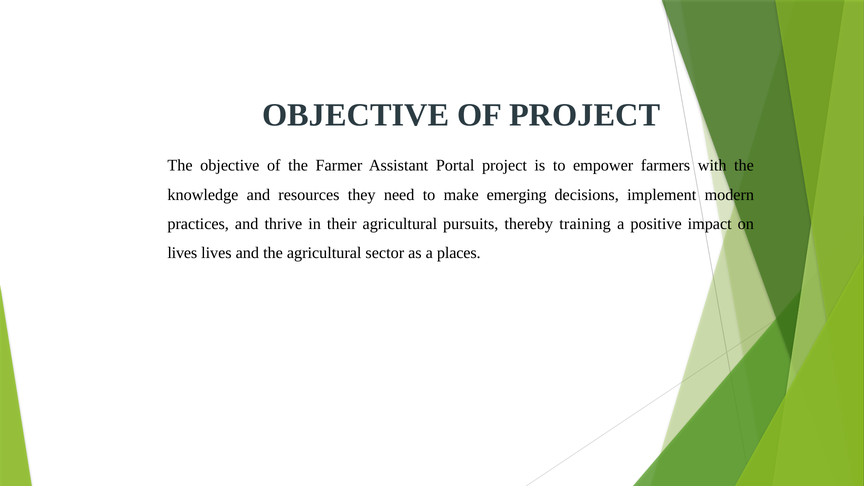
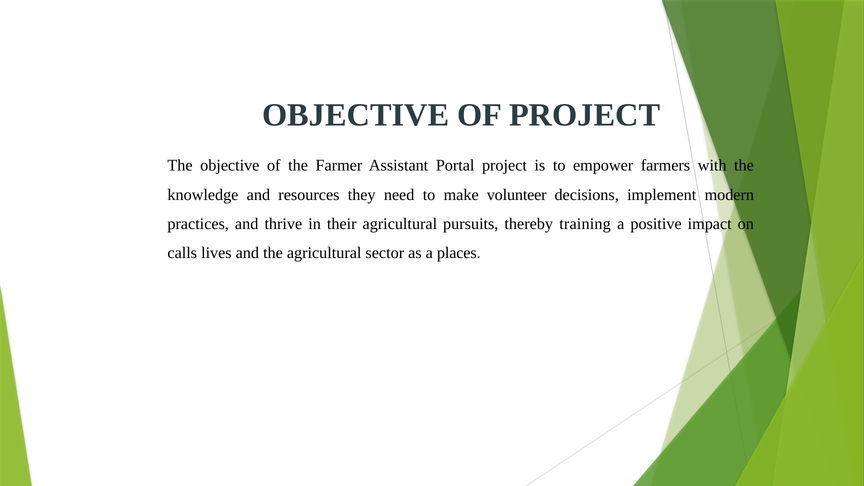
emerging: emerging -> volunteer
lives at (182, 253): lives -> calls
